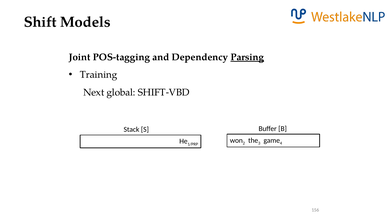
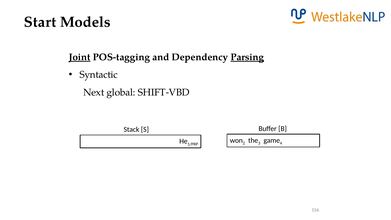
Shift at (40, 22): Shift -> Start
Joint underline: none -> present
Training: Training -> Syntactic
